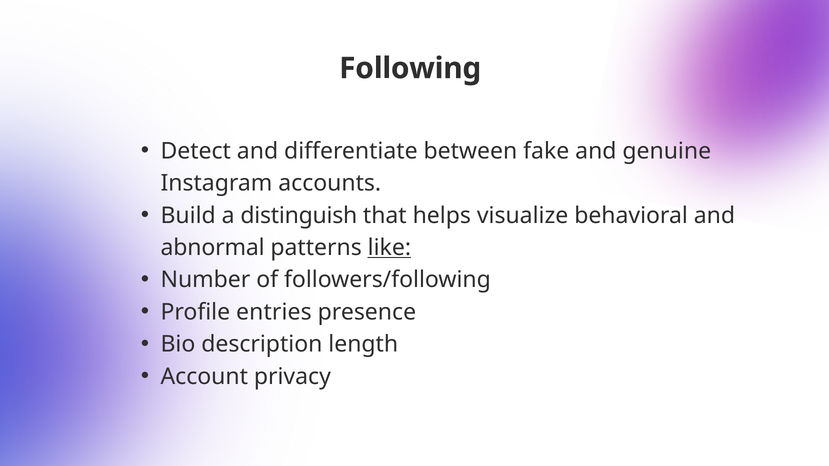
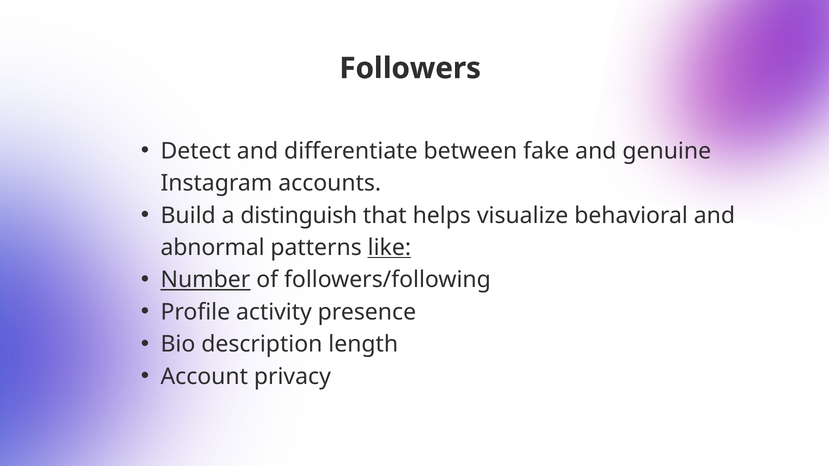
Following: Following -> Followers
Number underline: none -> present
entries: entries -> activity
